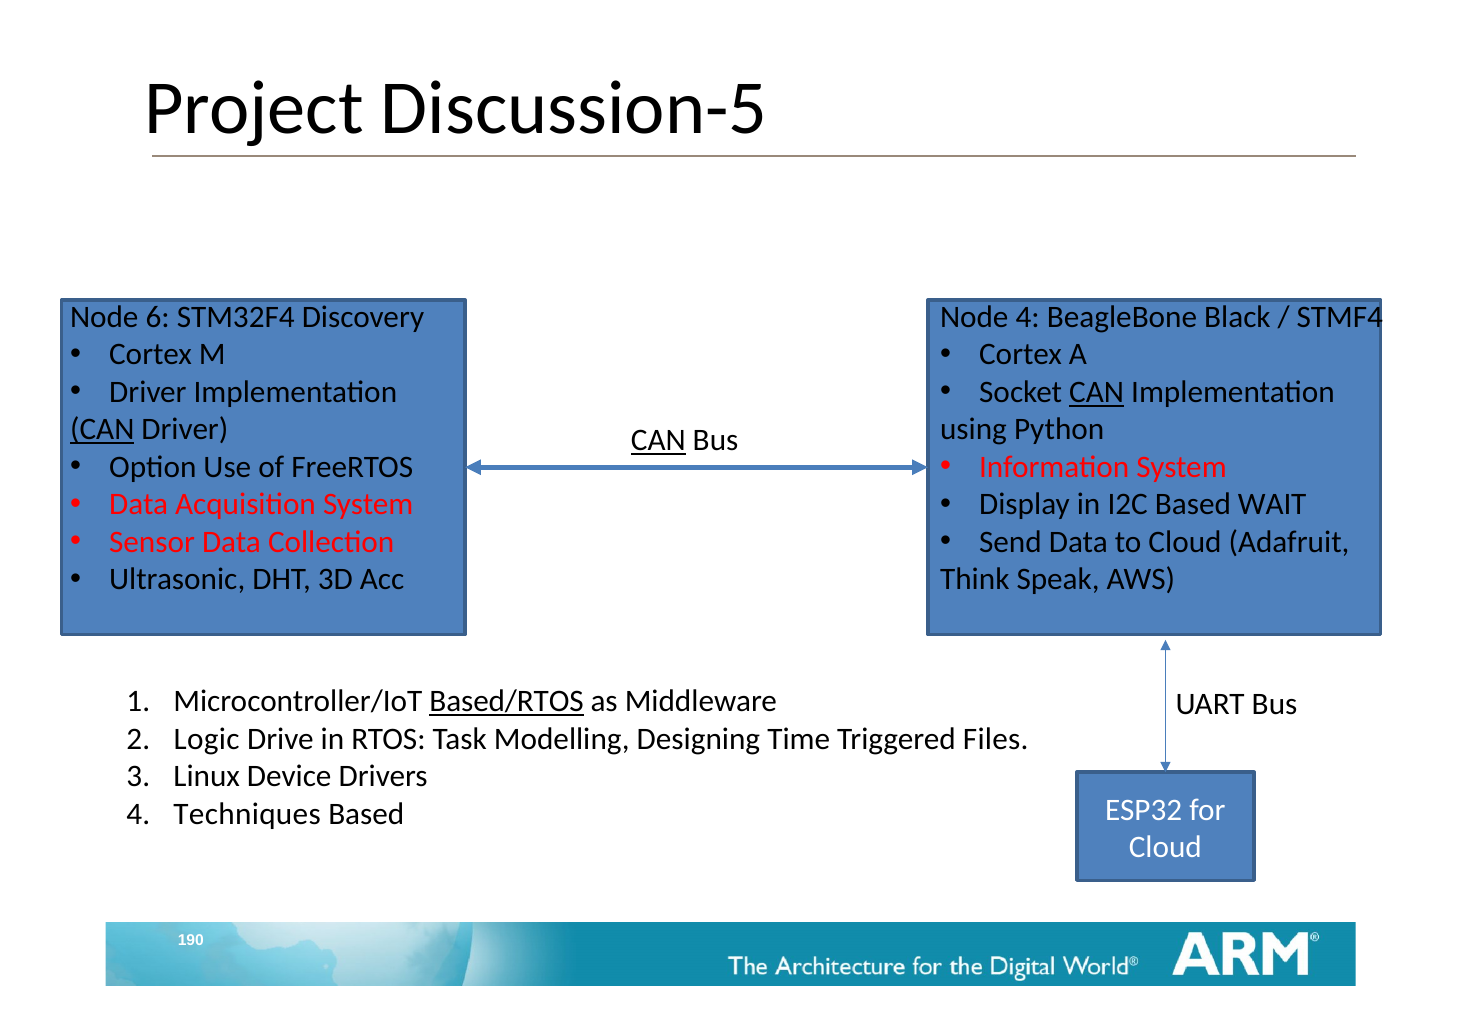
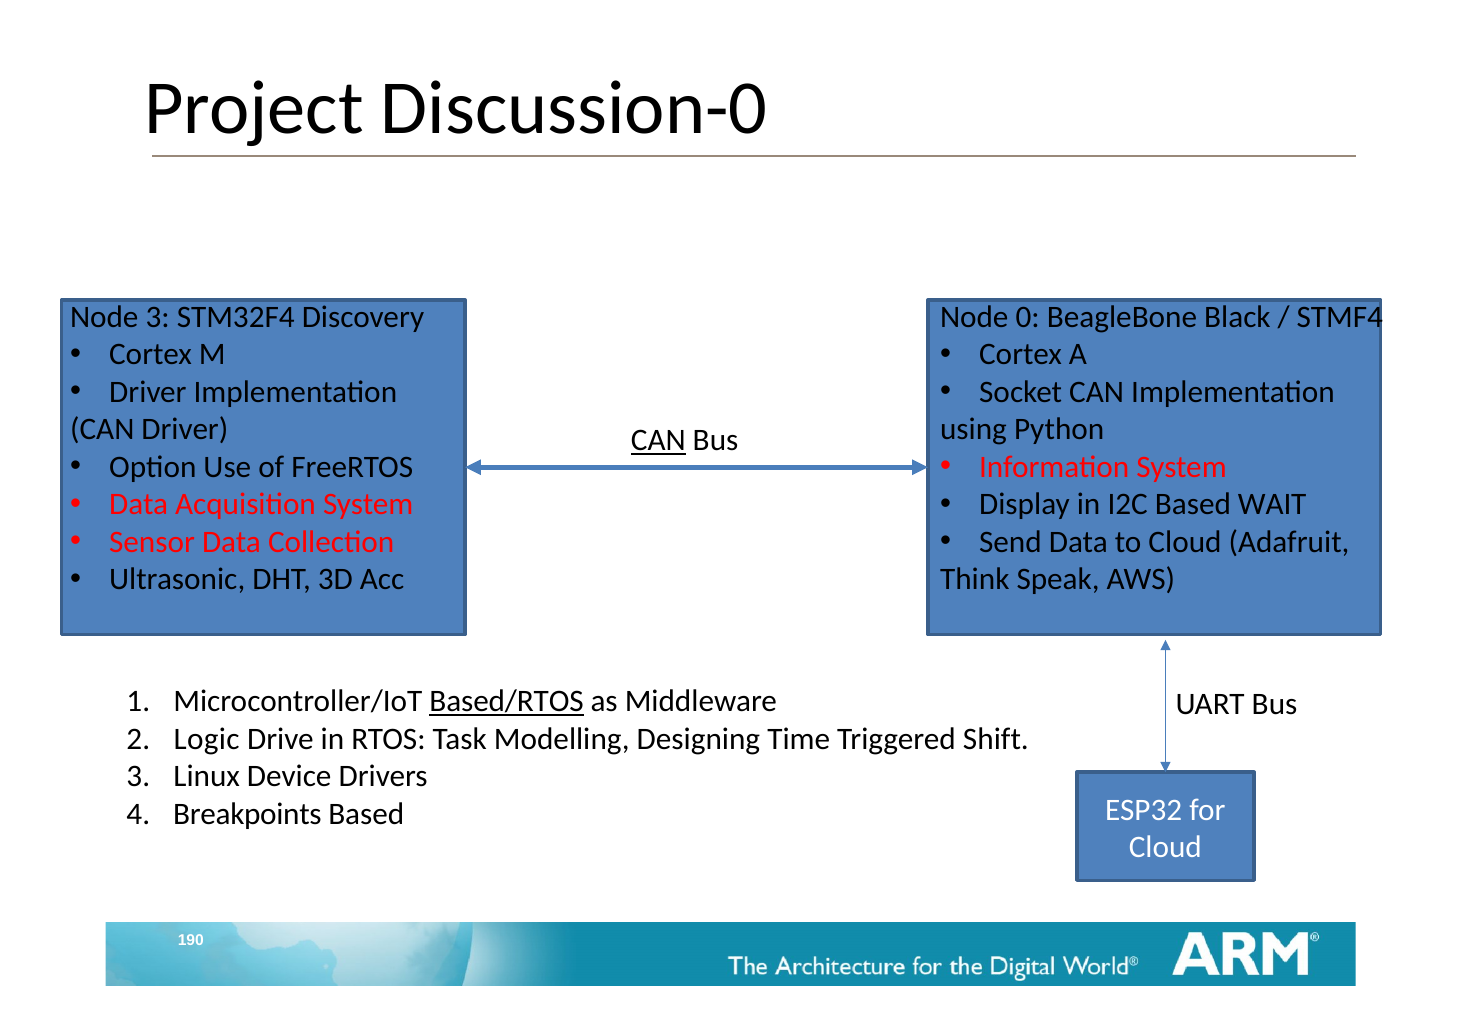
Discussion-5: Discussion-5 -> Discussion-0
Node 6: 6 -> 3
Node 4: 4 -> 0
CAN at (1097, 392) underline: present -> none
CAN at (102, 430) underline: present -> none
Files: Files -> Shift
Techniques: Techniques -> Breakpoints
